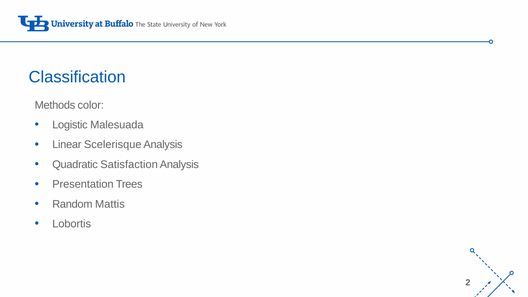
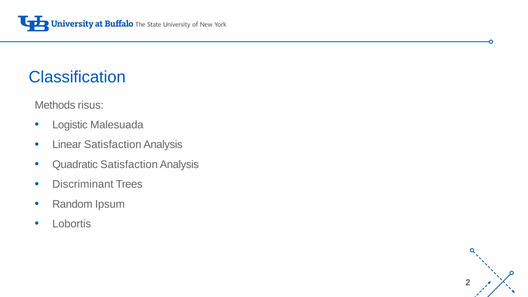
color: color -> risus
Linear Scelerisque: Scelerisque -> Satisfaction
Presentation: Presentation -> Discriminant
Mattis: Mattis -> Ipsum
